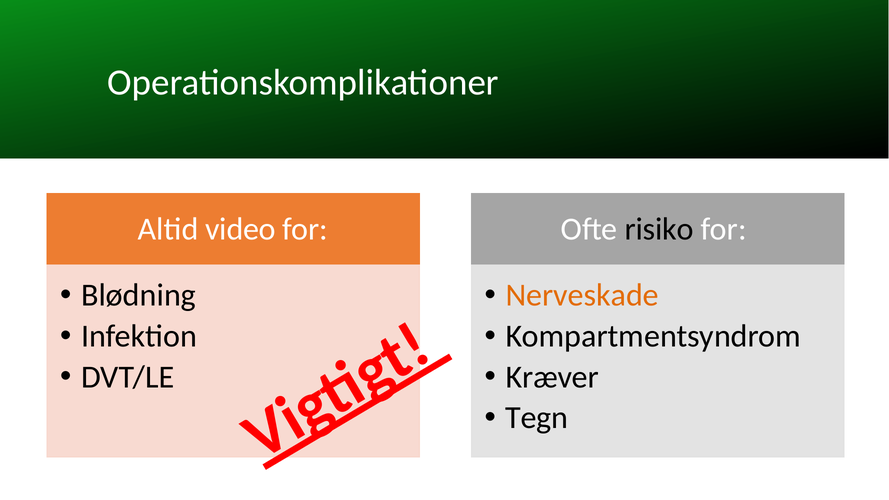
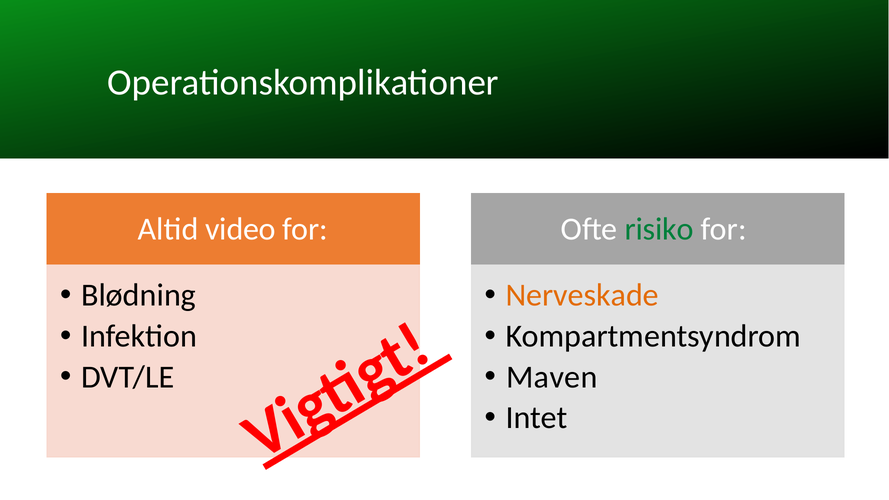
risiko colour: black -> green
Kræver: Kræver -> Maven
Tegn: Tegn -> Intet
